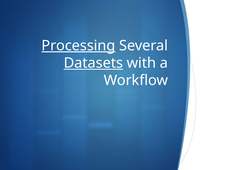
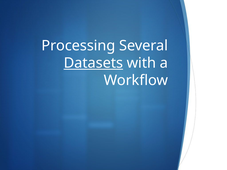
Processing underline: present -> none
